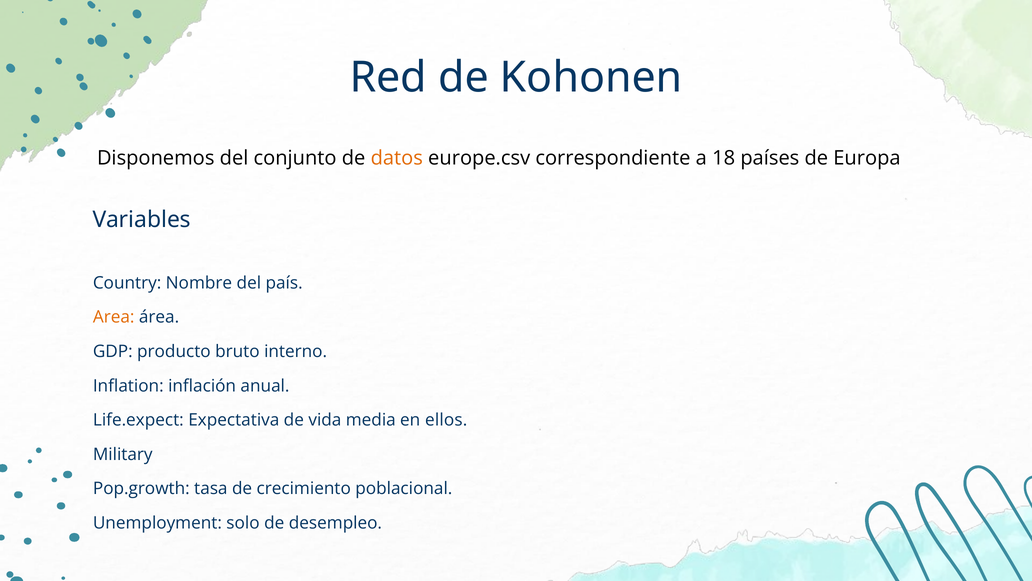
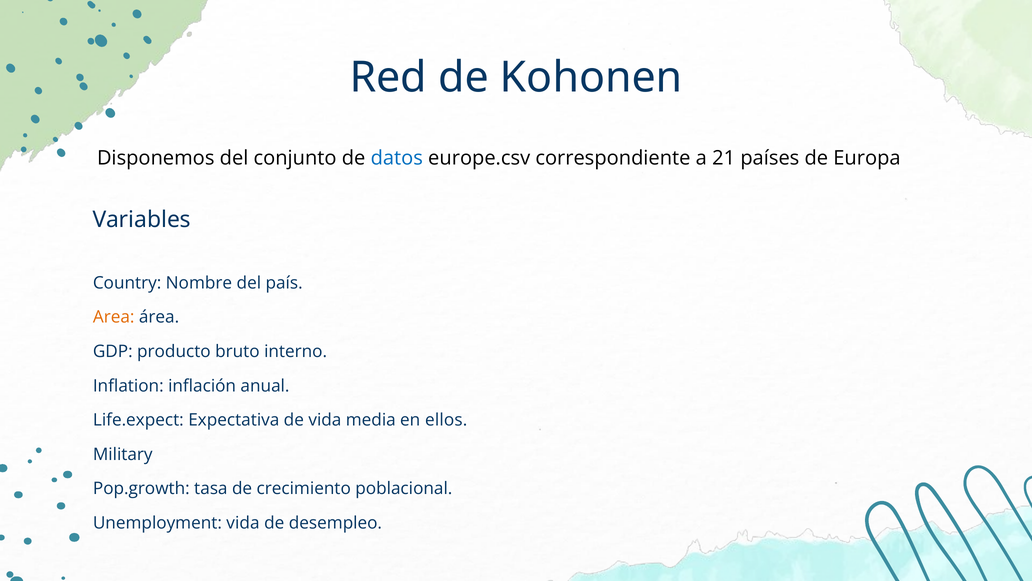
datos colour: orange -> blue
18: 18 -> 21
Unemployment solo: solo -> vida
